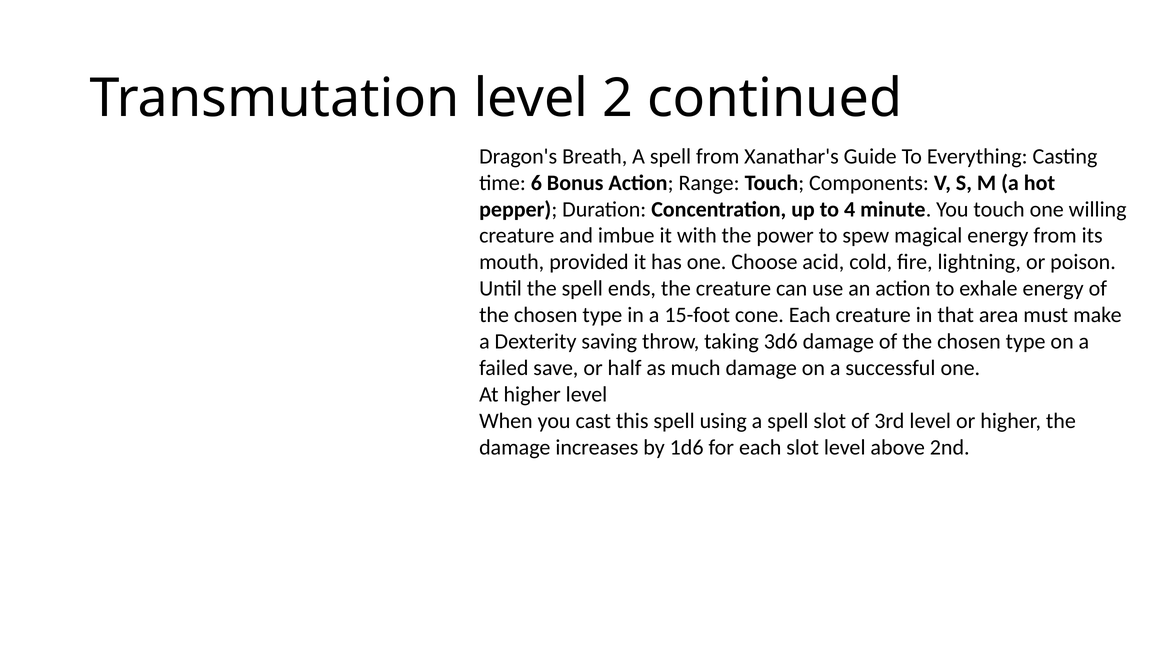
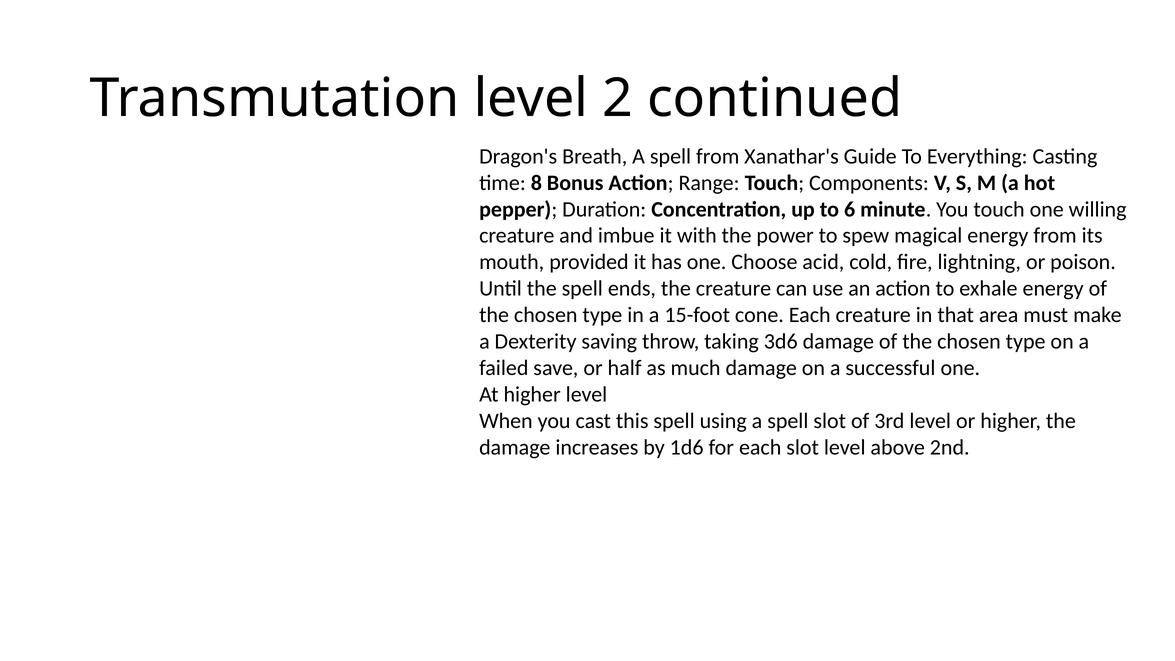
6: 6 -> 8
4: 4 -> 6
